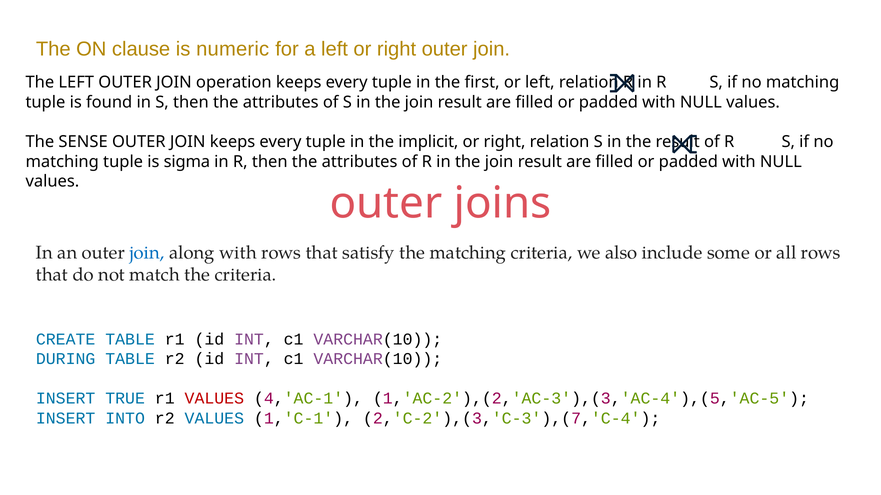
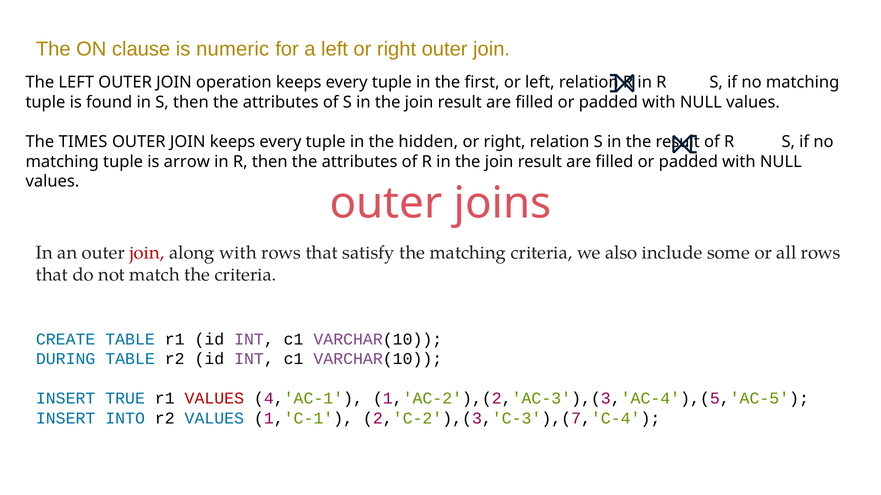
SENSE: SENSE -> TIMES
implicit: implicit -> hidden
sigma: sigma -> arrow
join at (147, 253) colour: blue -> red
